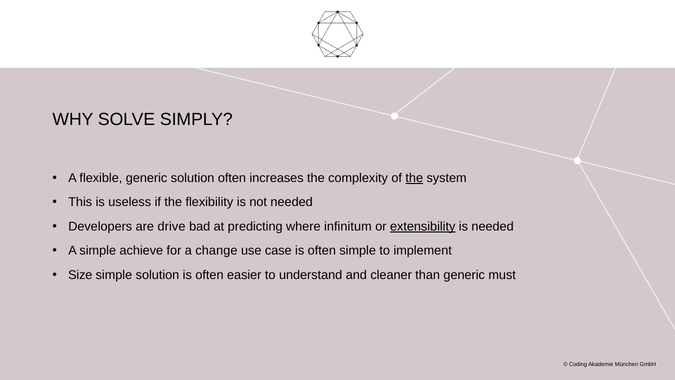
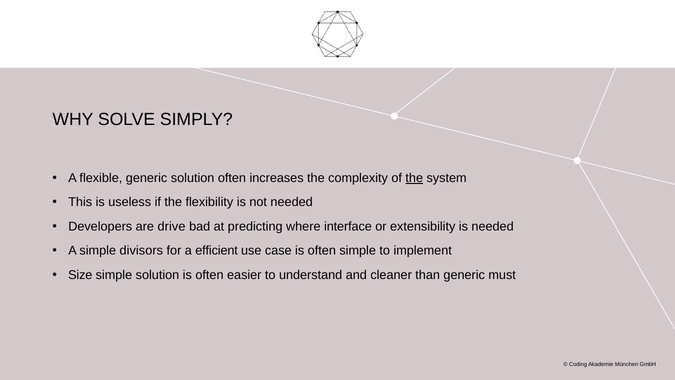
infinitum: infinitum -> interface
extensibility underline: present -> none
achieve: achieve -> divisors
change: change -> efficient
